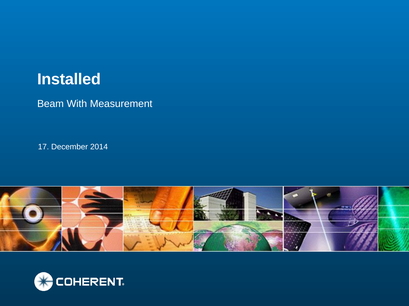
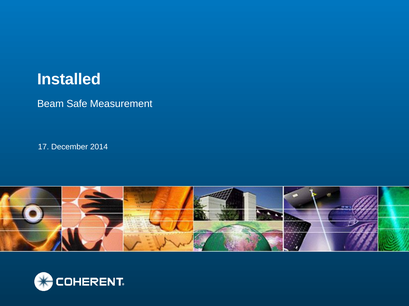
With: With -> Safe
